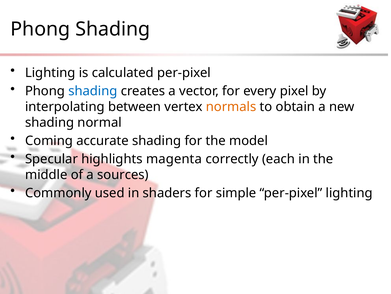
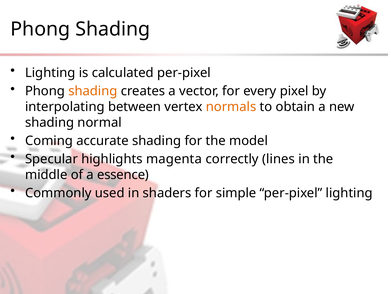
shading at (93, 91) colour: blue -> orange
each: each -> lines
sources: sources -> essence
